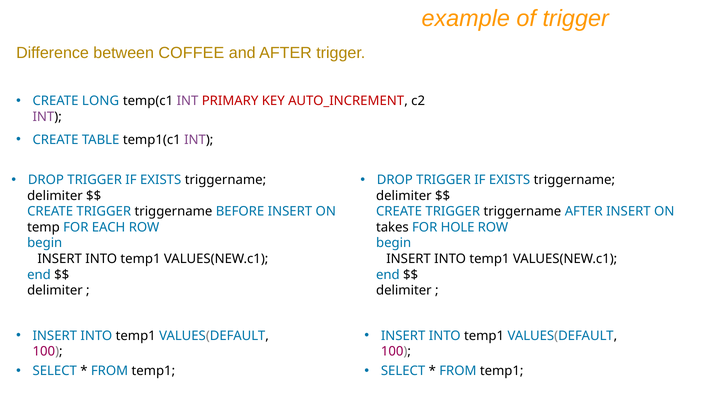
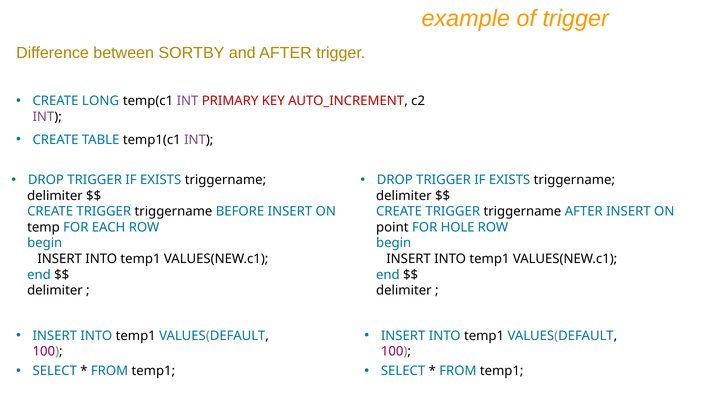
COFFEE: COFFEE -> SORTBY
takes: takes -> point
